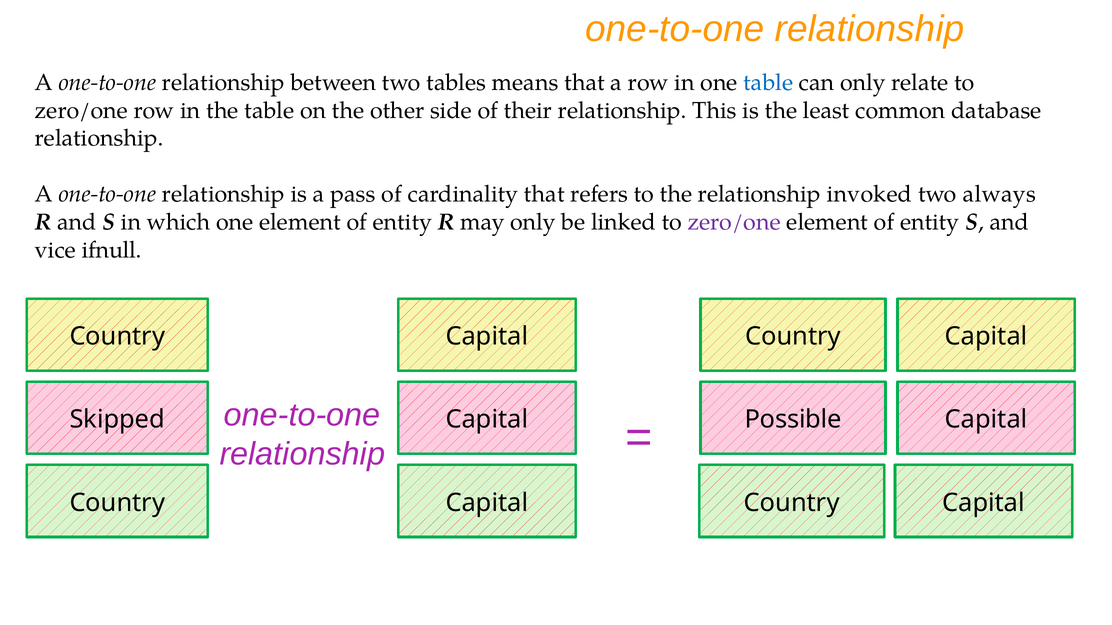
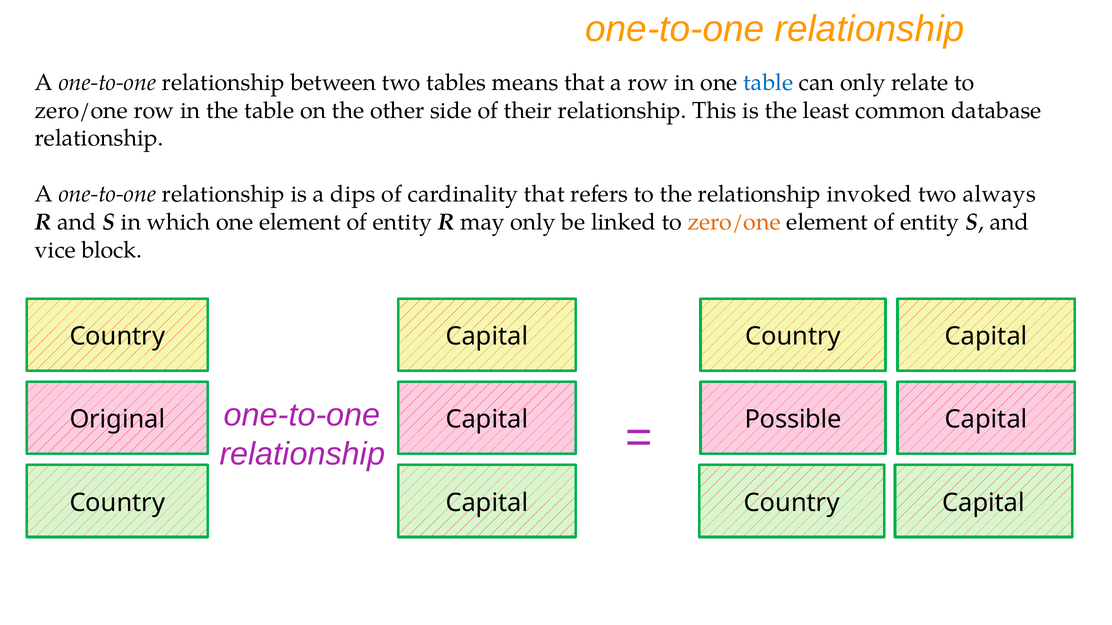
pass: pass -> dips
zero/one at (734, 222) colour: purple -> orange
ifnull: ifnull -> block
Skipped: Skipped -> Original
